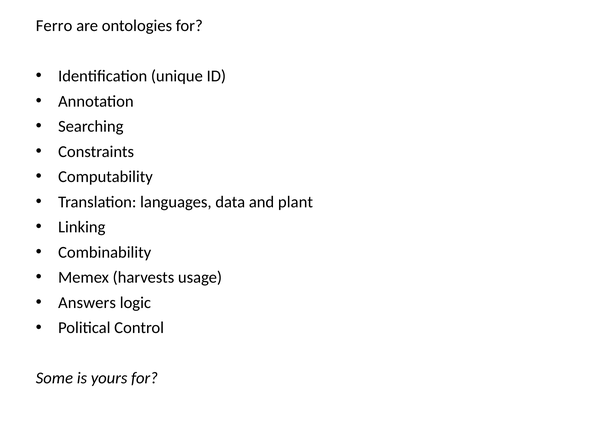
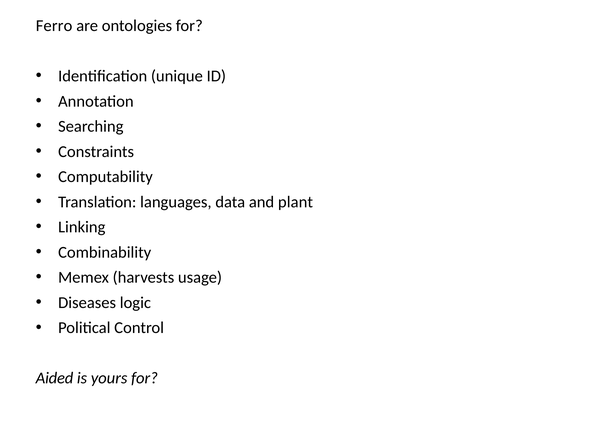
Answers: Answers -> Diseases
Some: Some -> Aided
